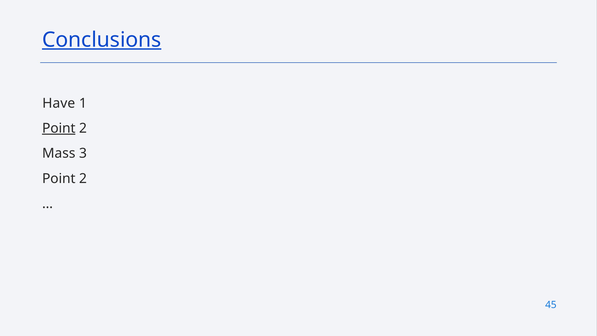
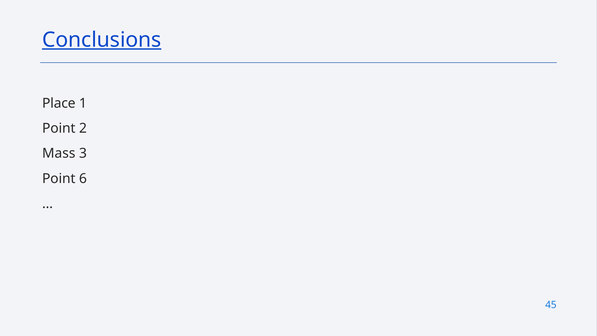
Have: Have -> Place
Point at (59, 128) underline: present -> none
2 at (83, 178): 2 -> 6
